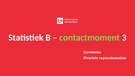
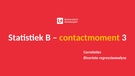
contactmoment colour: light green -> yellow
